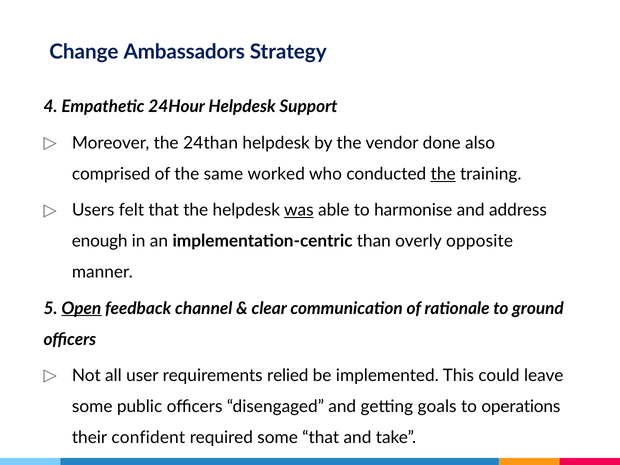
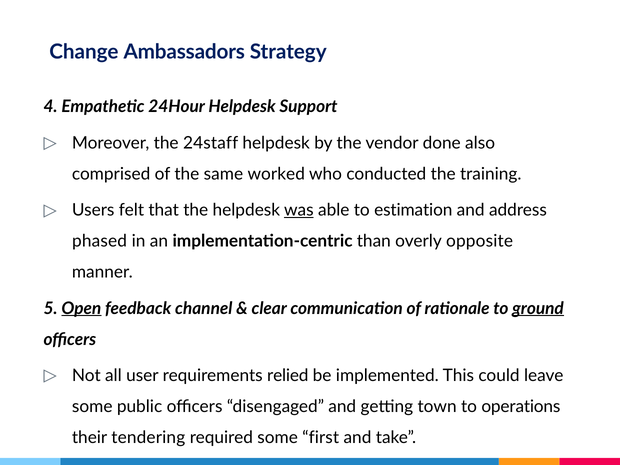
24than: 24than -> 24staff
the at (443, 174) underline: present -> none
harmonise: harmonise -> estimation
enough: enough -> phased
ground underline: none -> present
goals: goals -> town
confident: confident -> tendering
some that: that -> first
